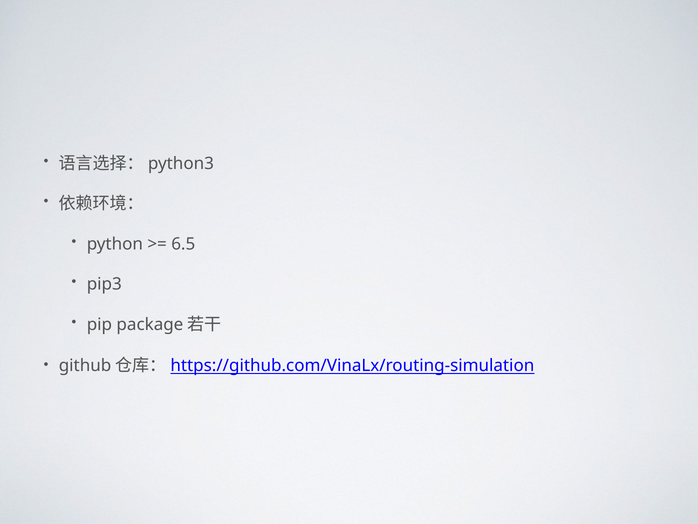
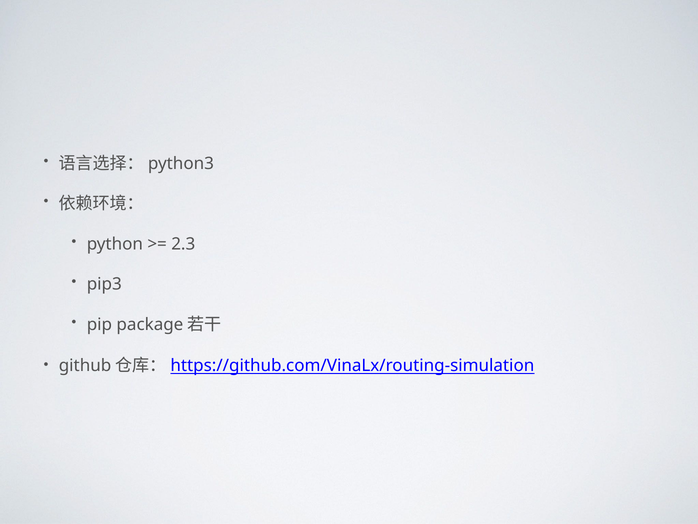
6.5: 6.5 -> 2.3
